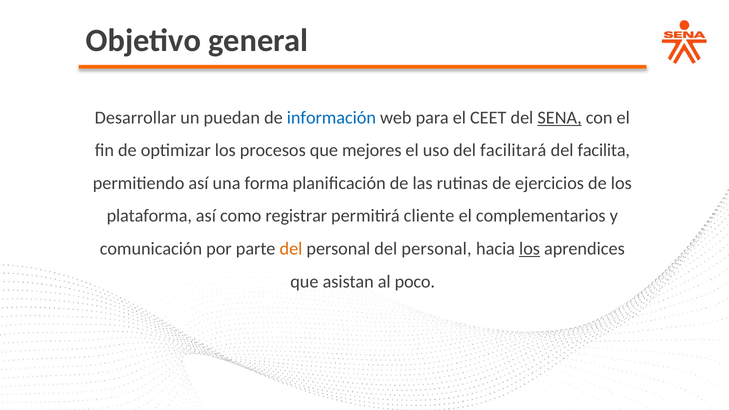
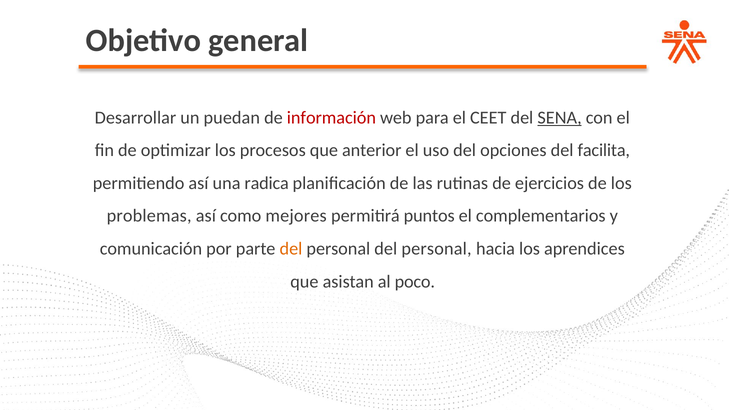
información colour: blue -> red
mejores: mejores -> anterior
facilitará: facilitará -> opciones
forma: forma -> radica
plataforma: plataforma -> problemas
registrar: registrar -> mejores
cliente: cliente -> puntos
los at (530, 249) underline: present -> none
